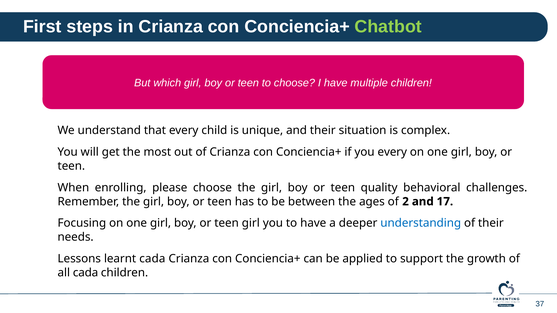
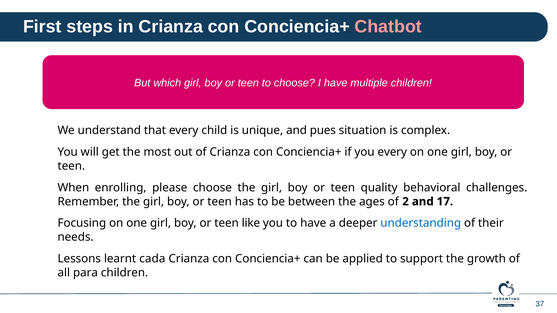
Chatbot colour: light green -> pink
and their: their -> pues
teen girl: girl -> like
all cada: cada -> para
